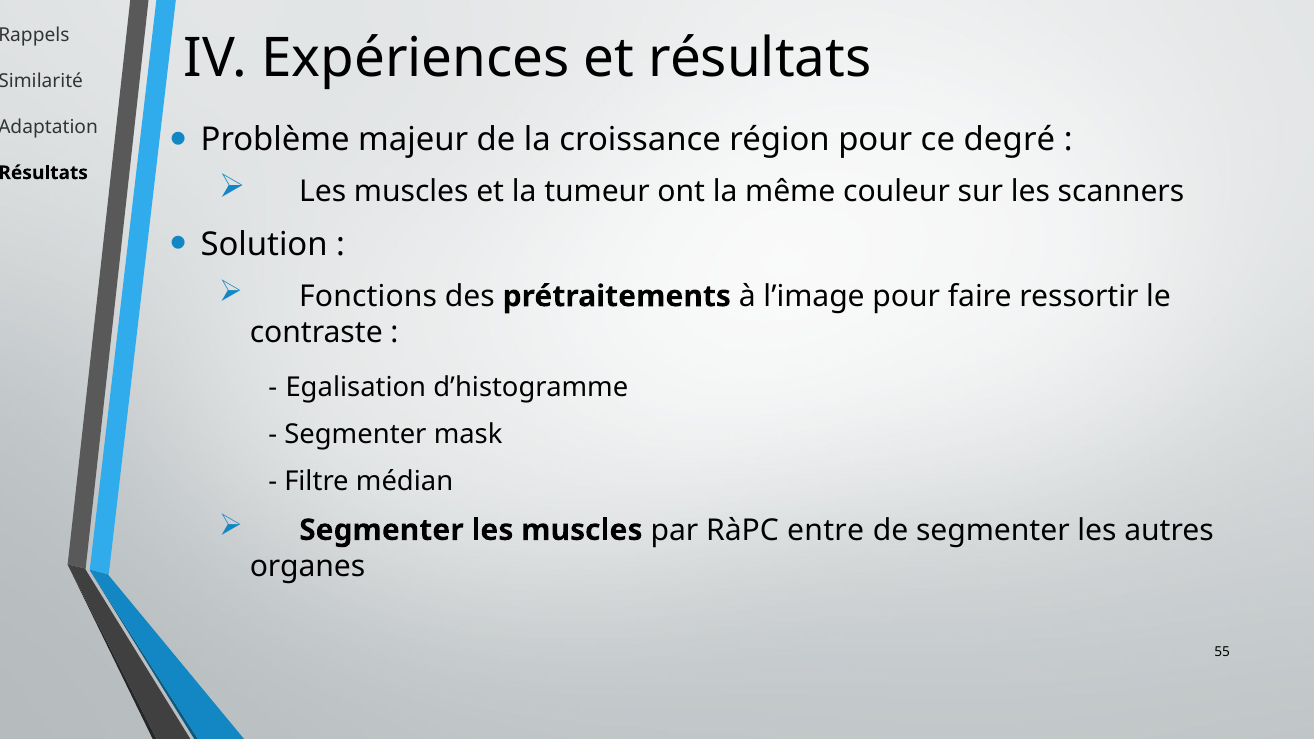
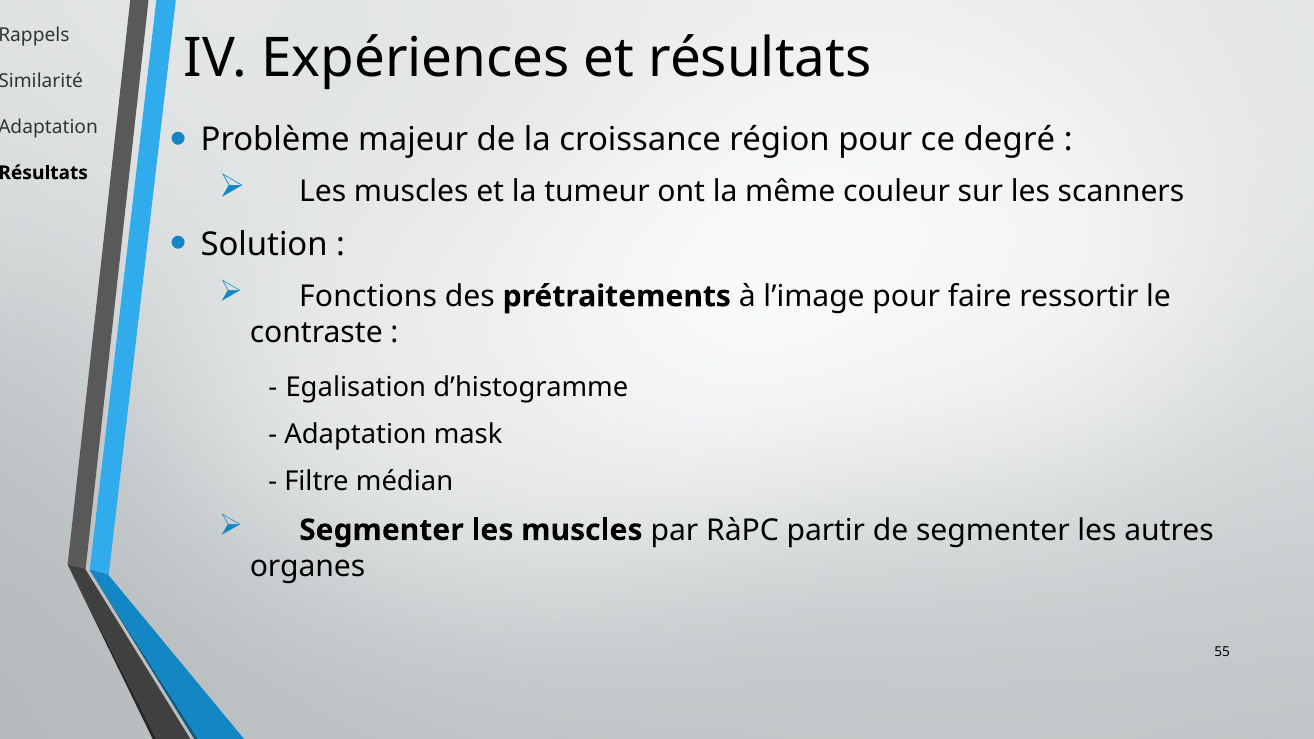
Segmenter at (355, 435): Segmenter -> Adaptation
entre: entre -> partir
